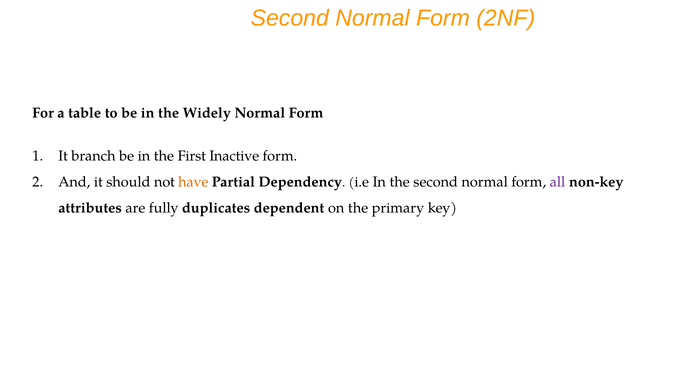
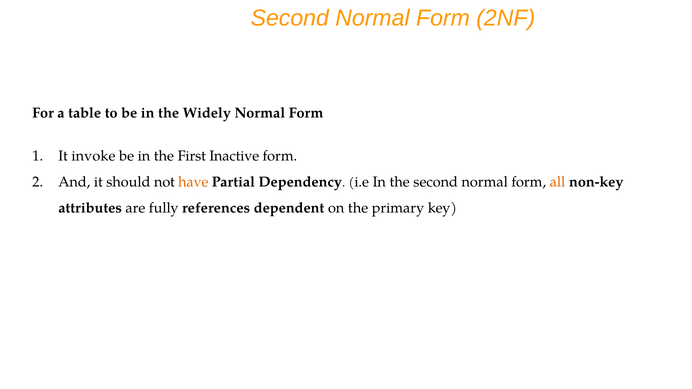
branch: branch -> invoke
all colour: purple -> orange
duplicates: duplicates -> references
